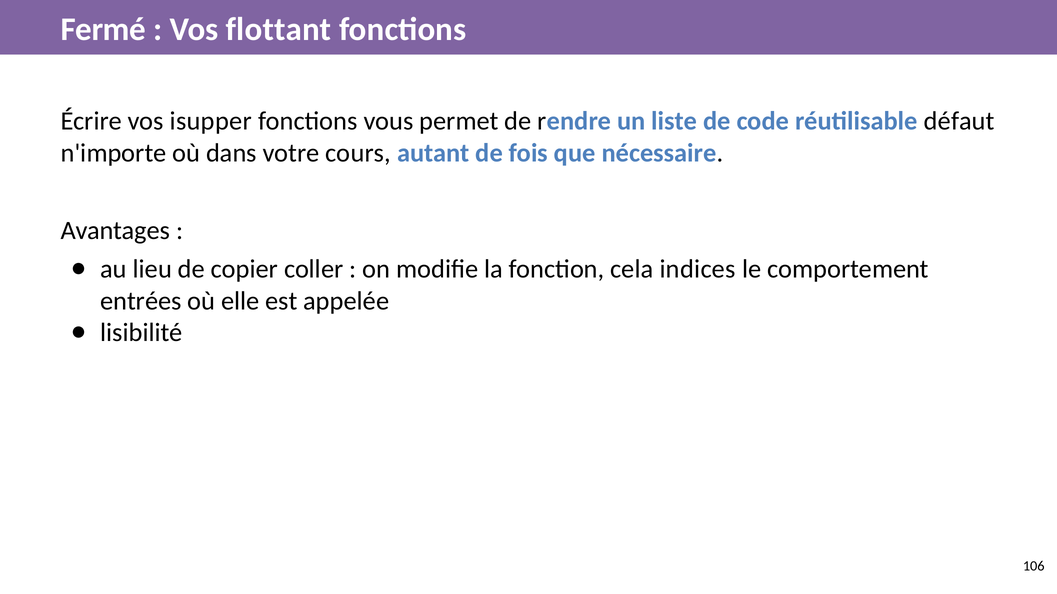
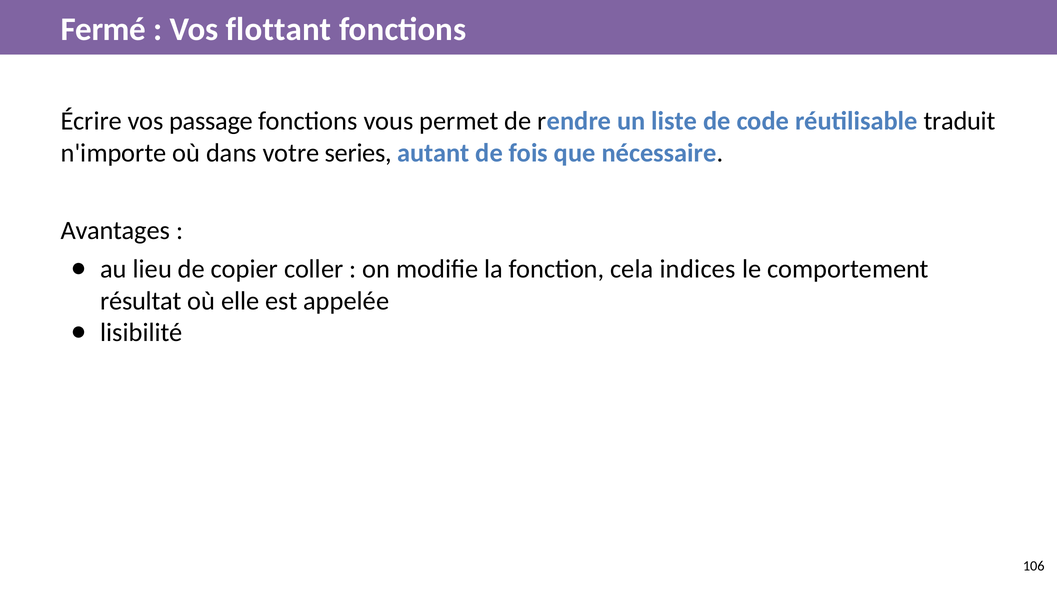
isupper: isupper -> passage
défaut: défaut -> traduit
cours: cours -> series
entrées: entrées -> résultat
